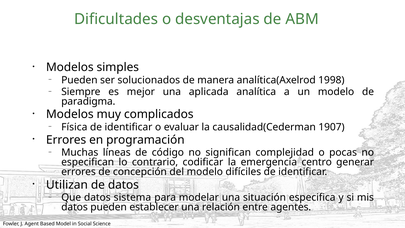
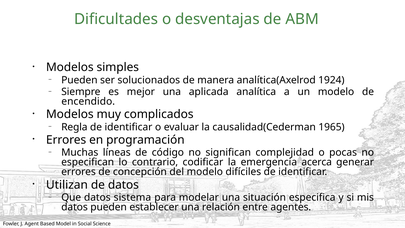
1998: 1998 -> 1924
paradigma: paradigma -> encendido
Física: Física -> Regla
1907: 1907 -> 1965
centro: centro -> acerca
